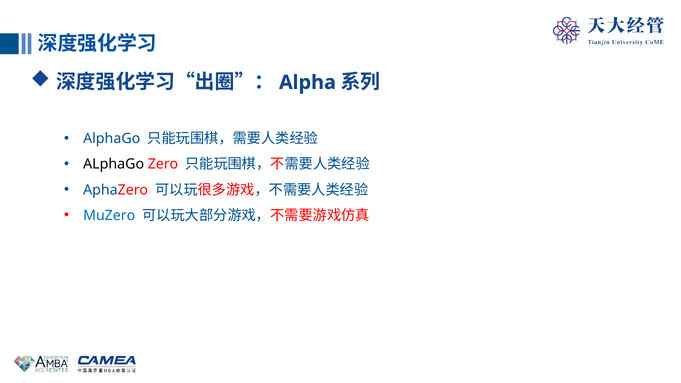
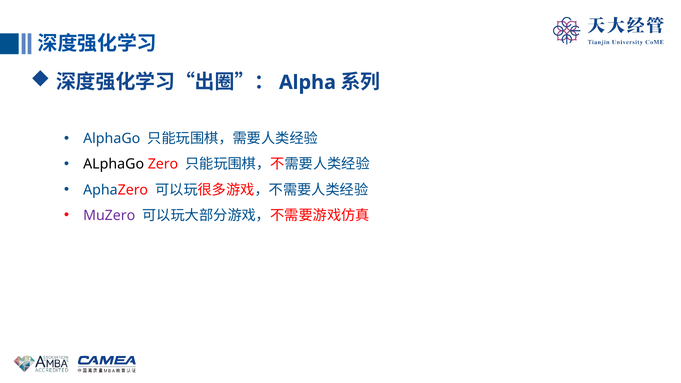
MuZero colour: blue -> purple
